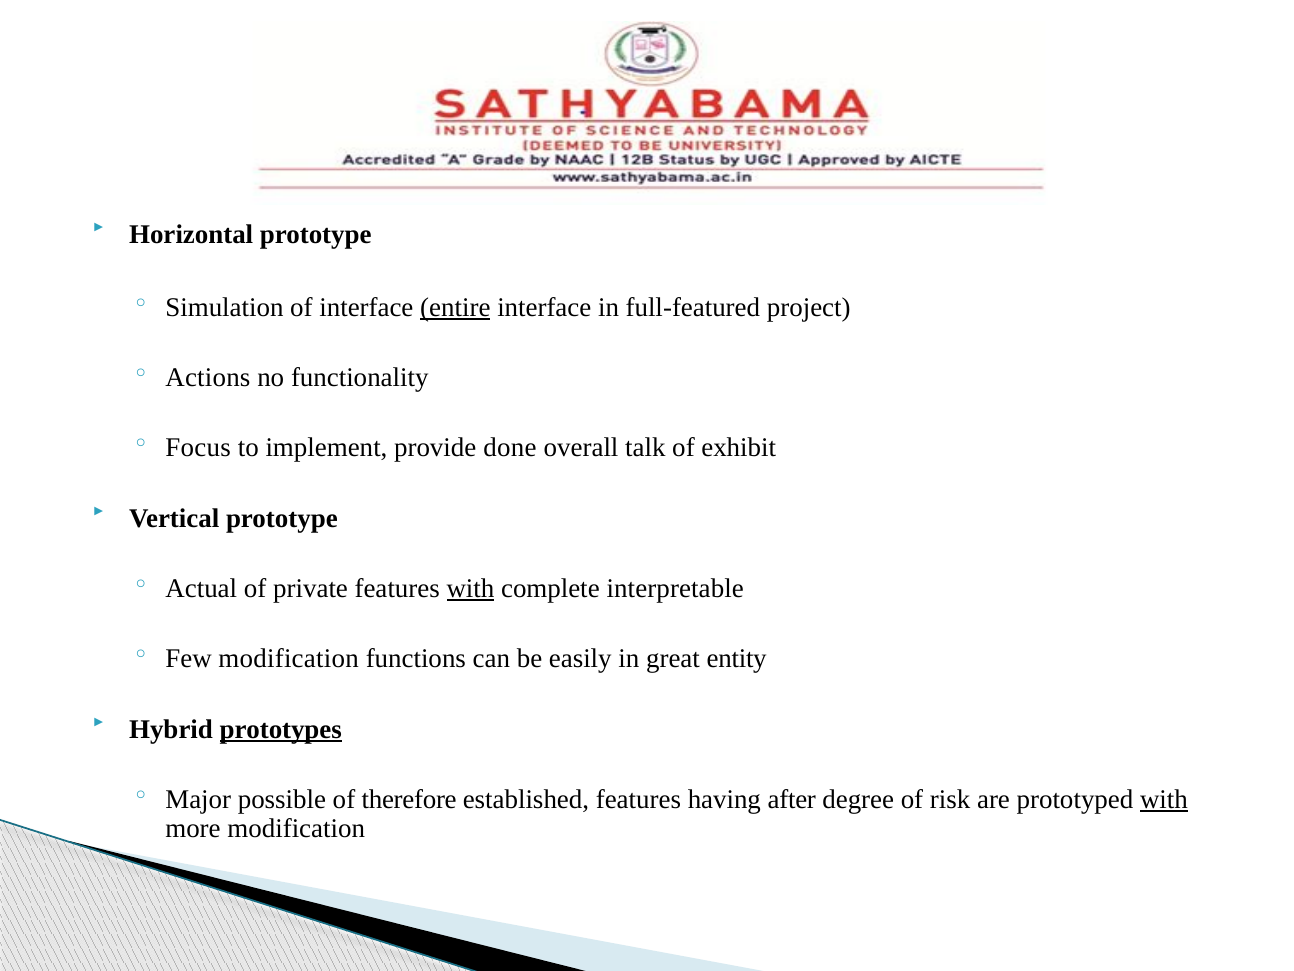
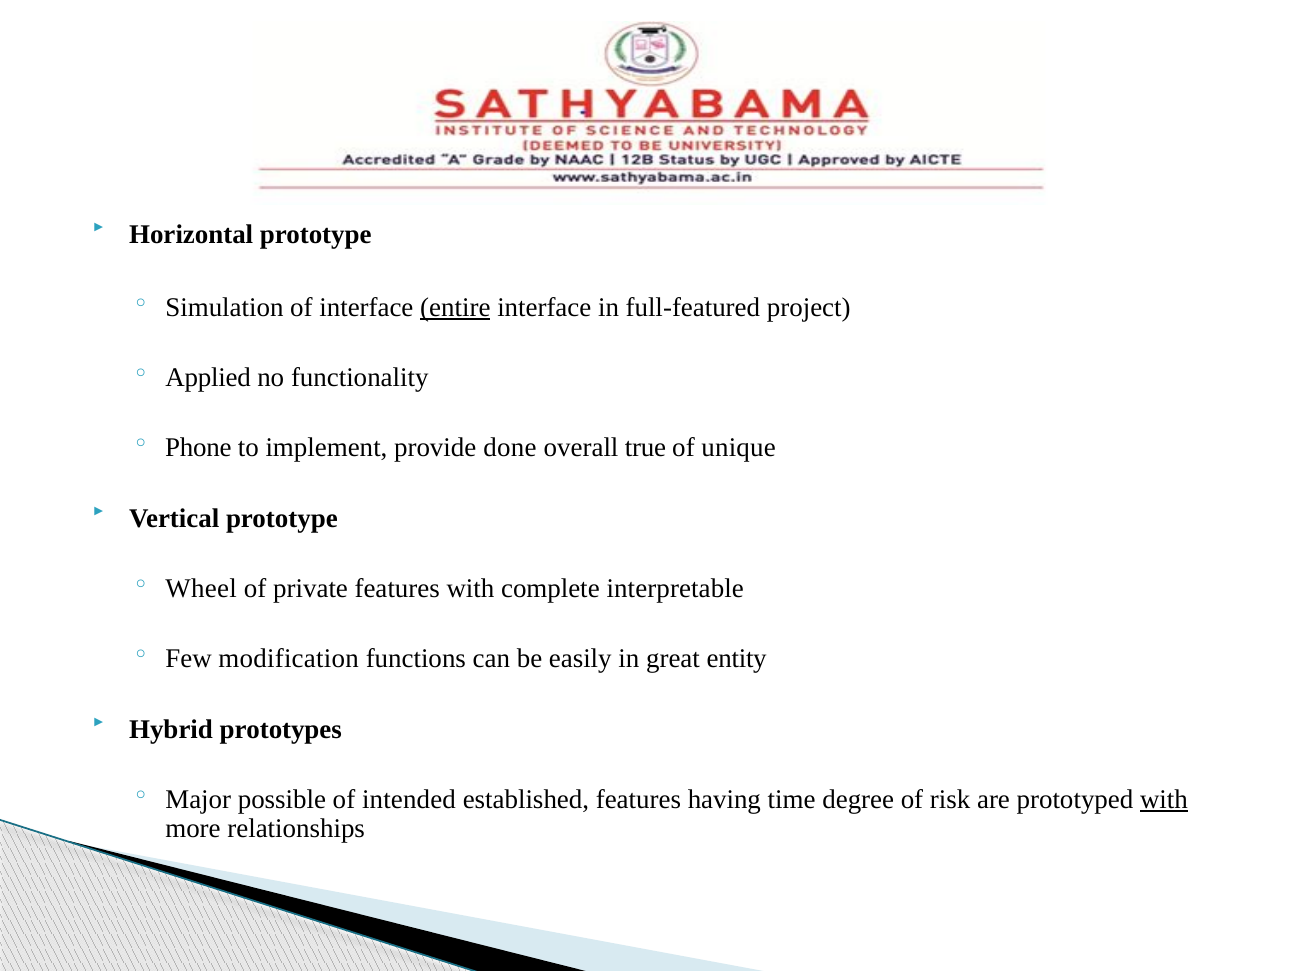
Actions: Actions -> Applied
Focus: Focus -> Phone
talk: talk -> true
exhibit: exhibit -> unique
Actual: Actual -> Wheel
with at (470, 588) underline: present -> none
prototypes underline: present -> none
therefore: therefore -> intended
after: after -> time
more modification: modification -> relationships
